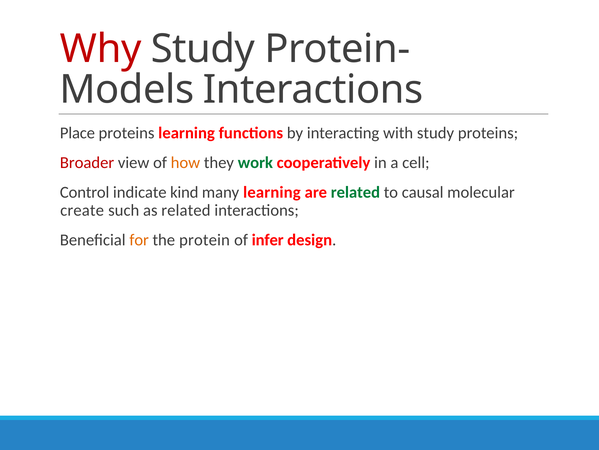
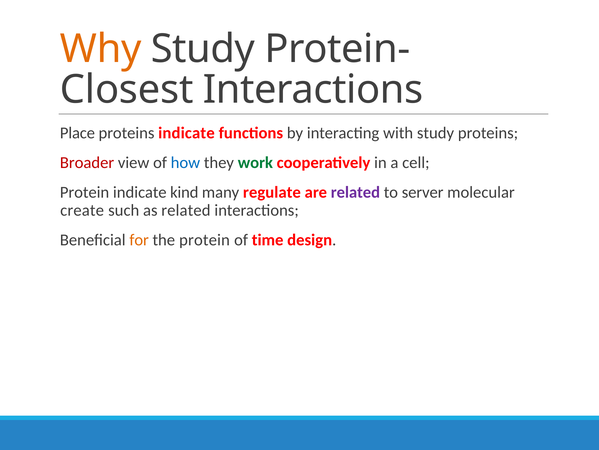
Why colour: red -> orange
Models: Models -> Closest
proteins learning: learning -> indicate
how colour: orange -> blue
Control at (85, 192): Control -> Protein
many learning: learning -> regulate
related at (355, 192) colour: green -> purple
causal: causal -> server
infer: infer -> time
